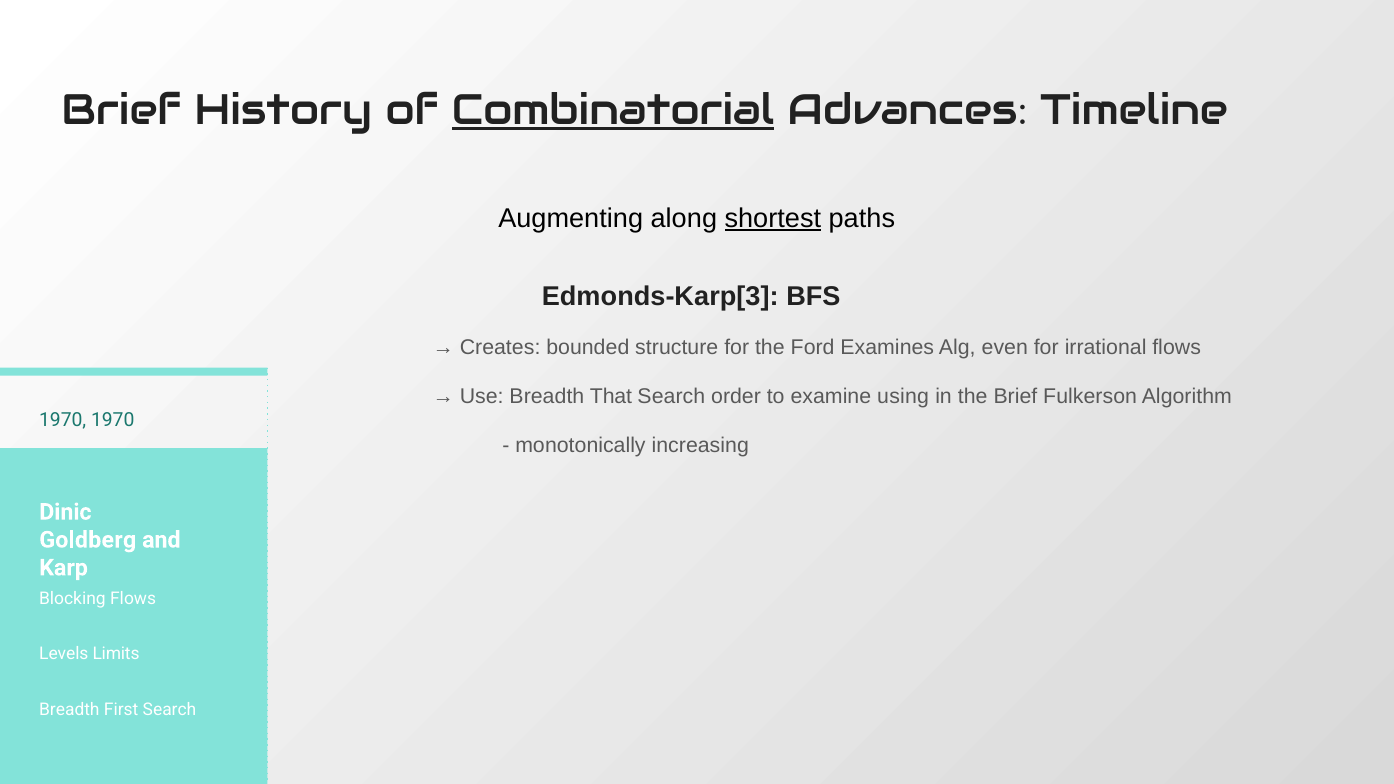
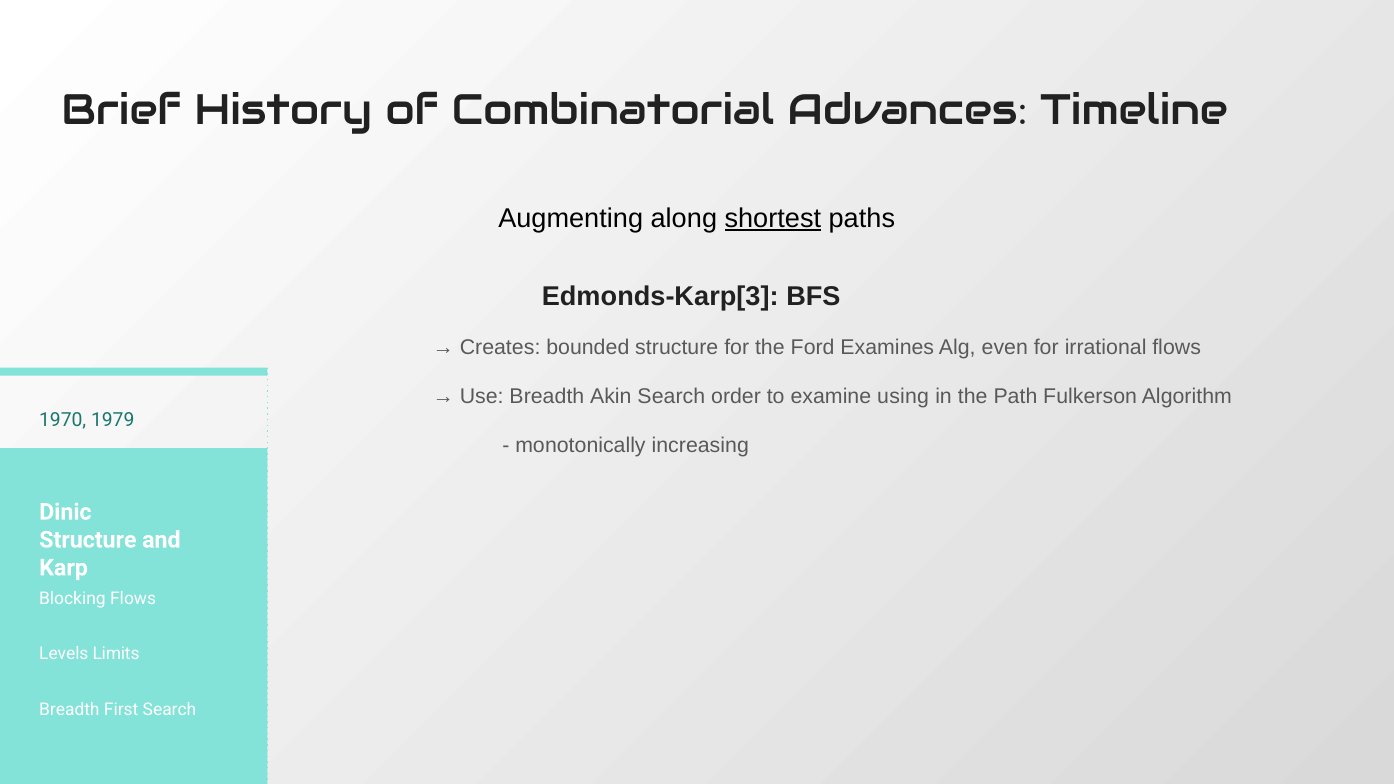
Combinatorial underline: present -> none
That: That -> Akin
the Brief: Brief -> Path
1970 1970: 1970 -> 1979
Goldberg at (88, 540): Goldberg -> Structure
